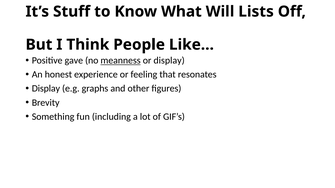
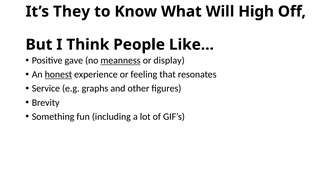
Stuff: Stuff -> They
Lists: Lists -> High
honest underline: none -> present
Display at (46, 89): Display -> Service
